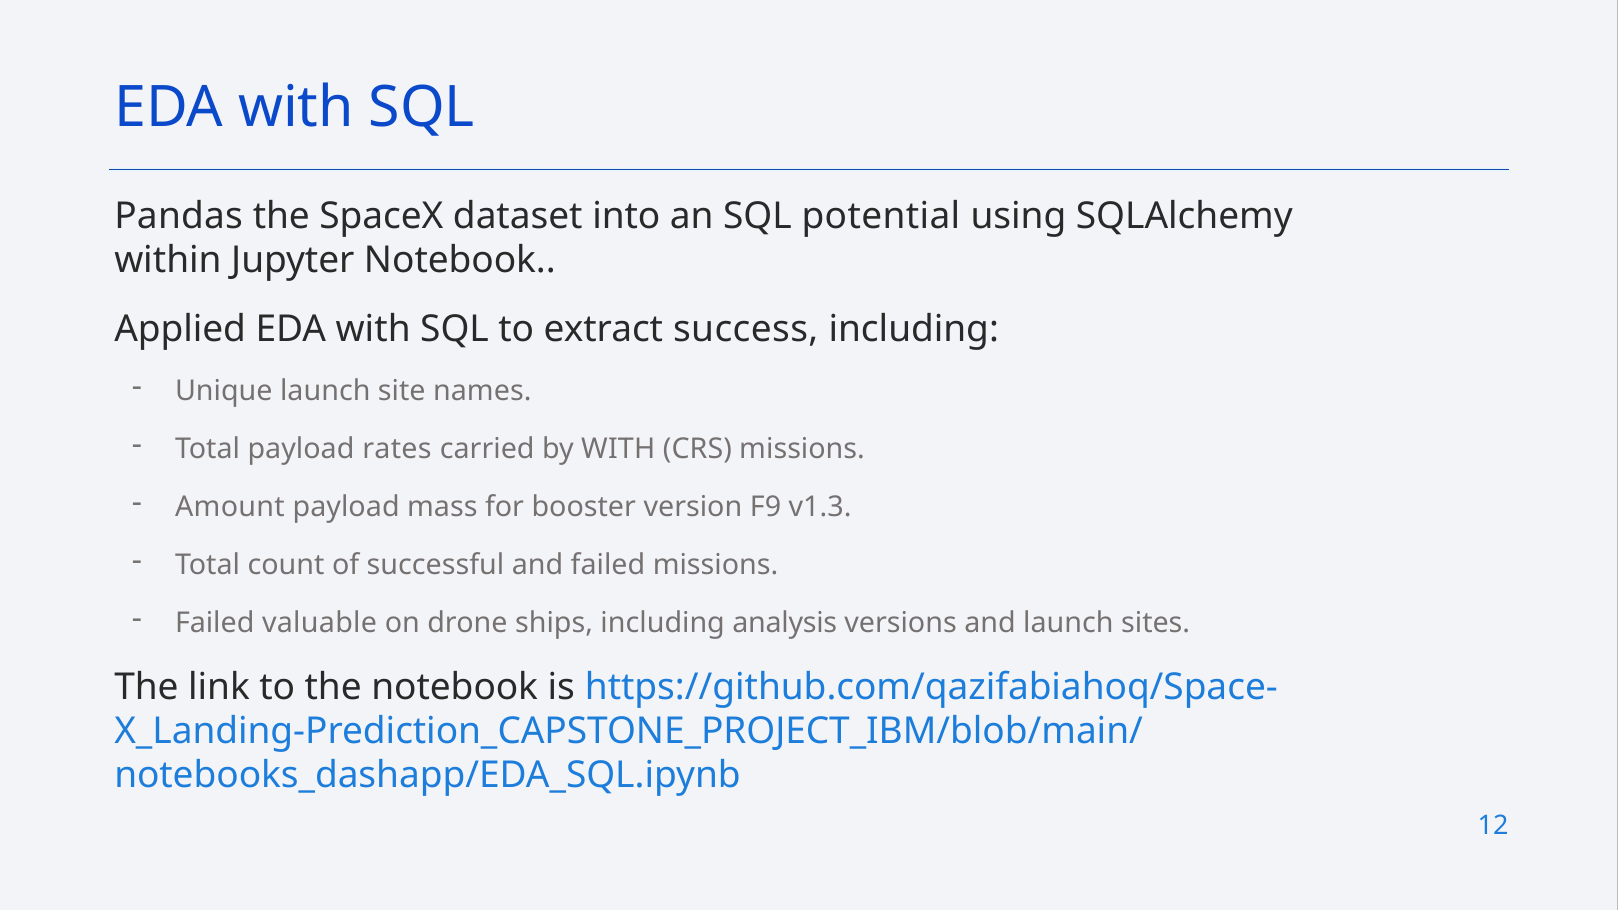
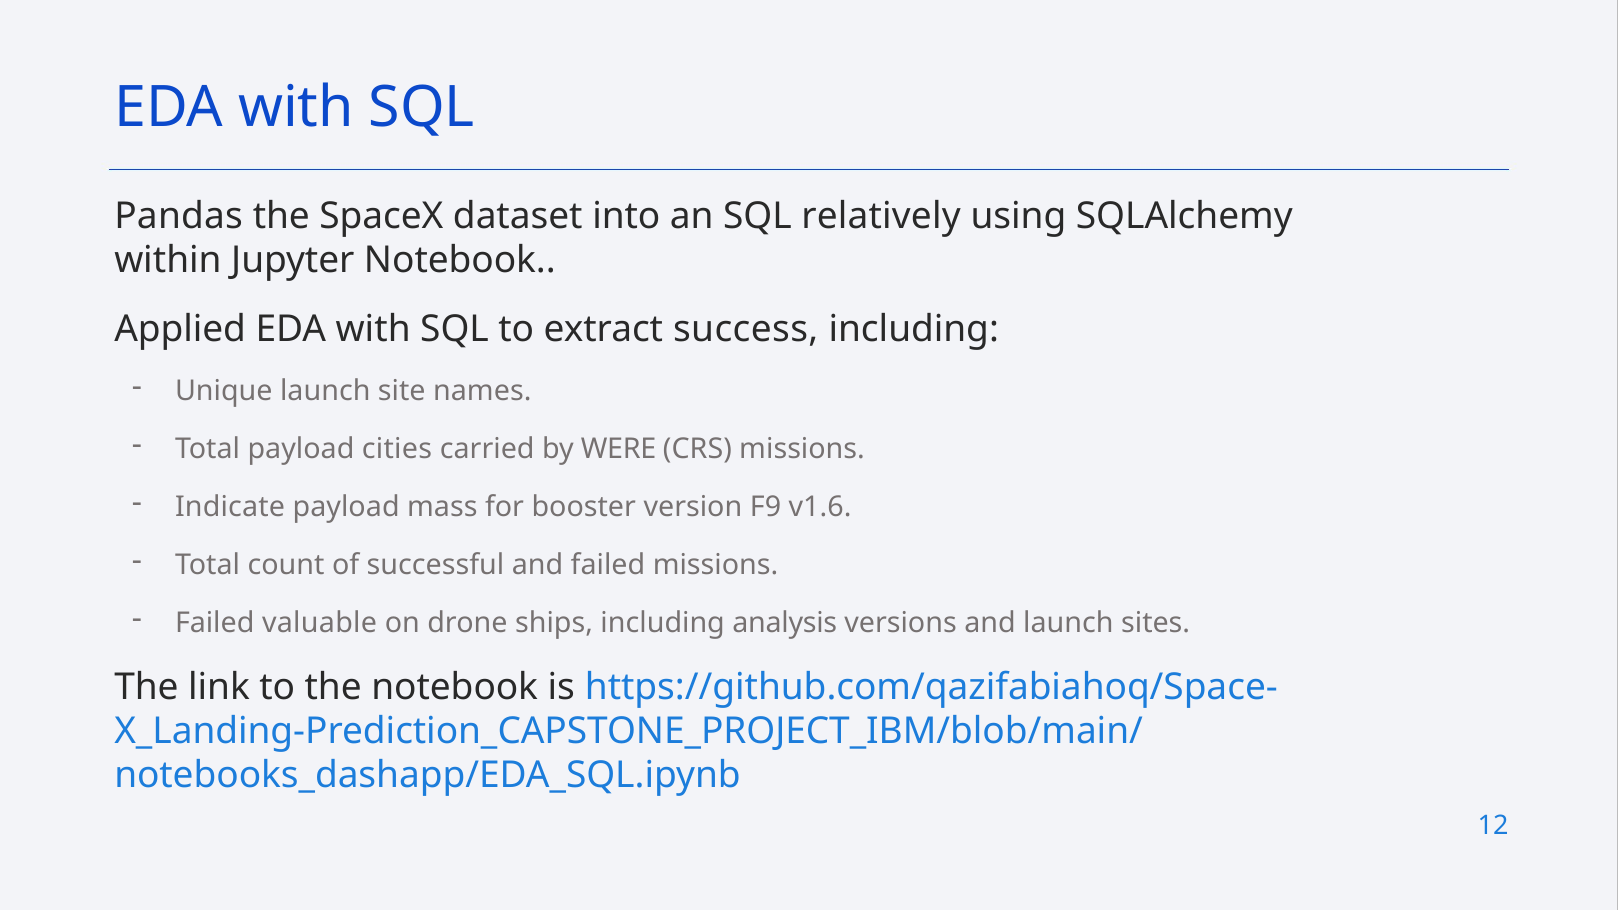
potential: potential -> relatively
rates: rates -> cities
by WITH: WITH -> WERE
Amount: Amount -> Indicate
v1.3: v1.3 -> v1.6
